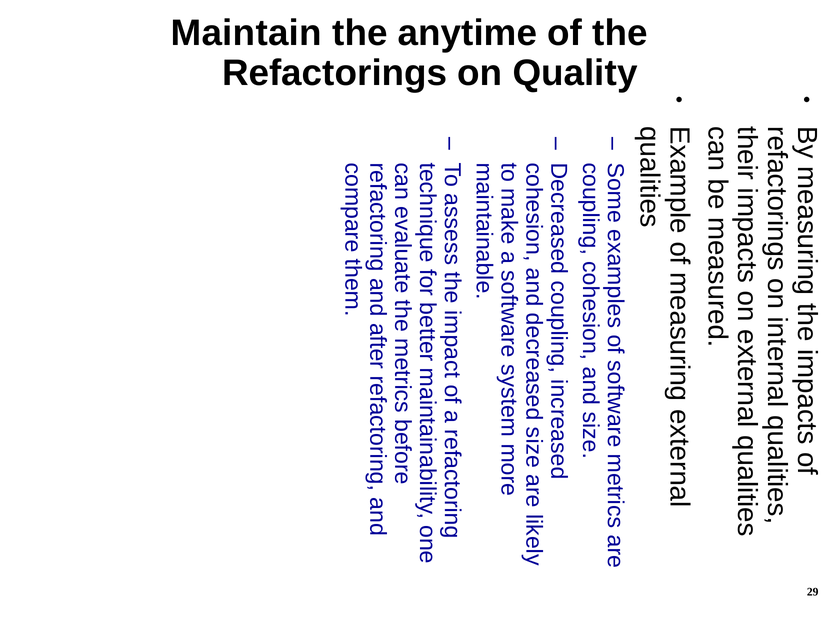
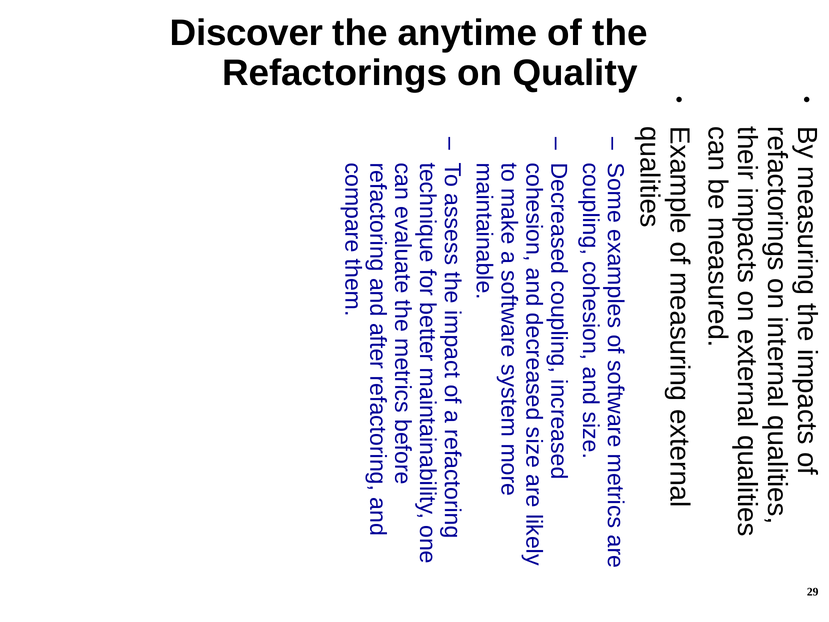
Maintain: Maintain -> Discover
